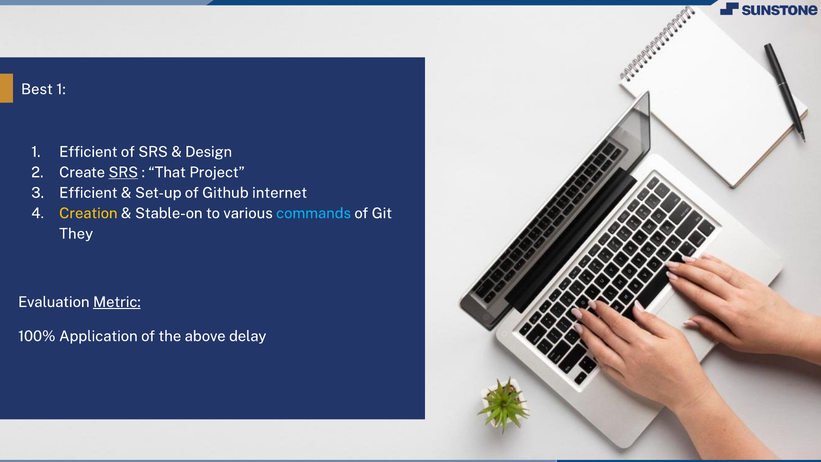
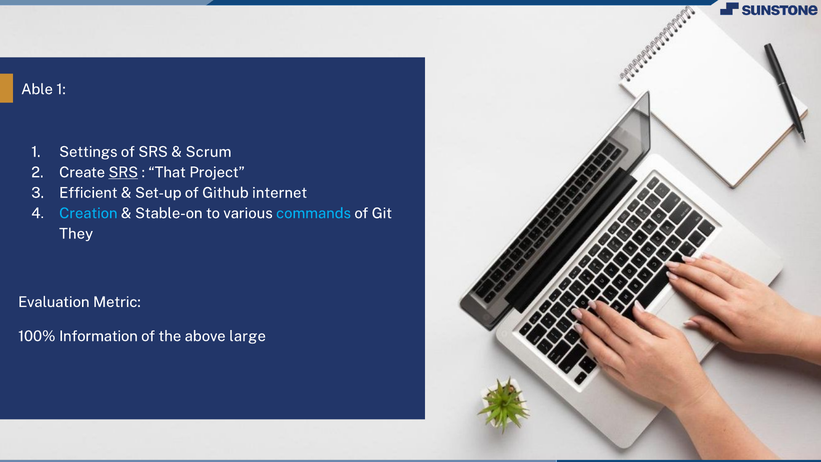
Best: Best -> Able
1 Efficient: Efficient -> Settings
Design: Design -> Scrum
Creation colour: yellow -> light blue
Metric underline: present -> none
Application: Application -> Information
delay: delay -> large
